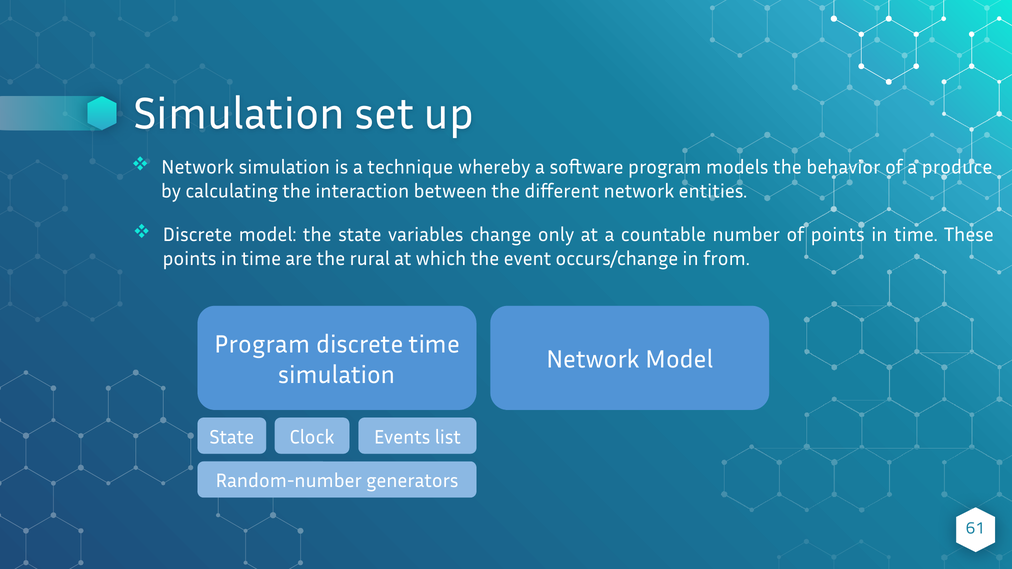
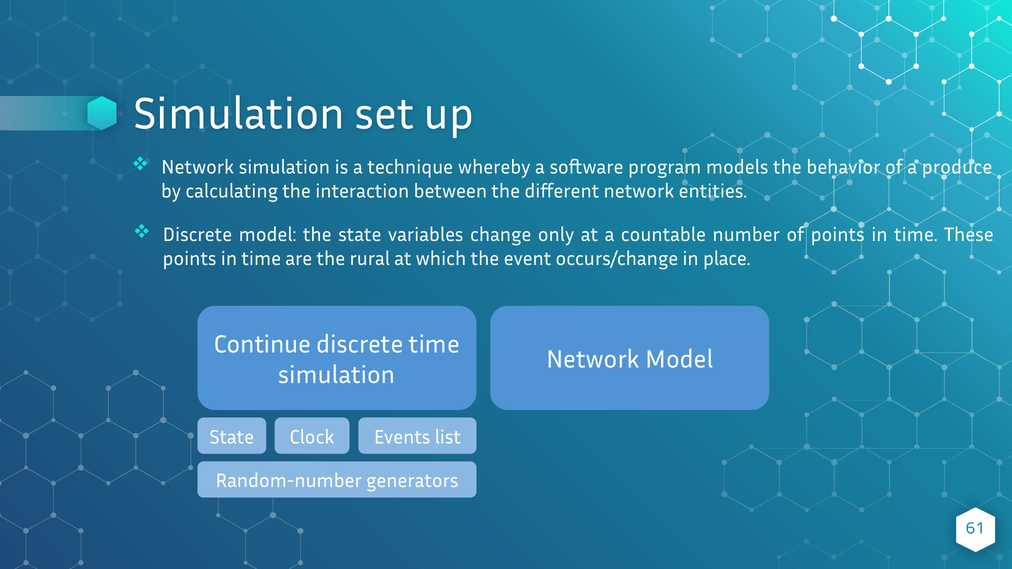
from: from -> place
Program at (262, 345): Program -> Continue
